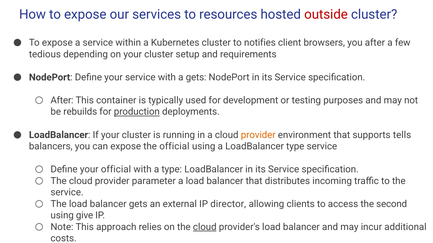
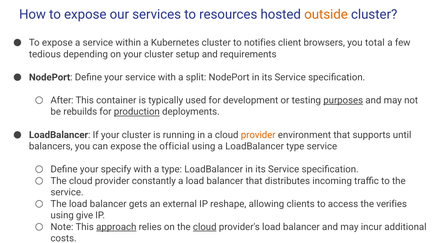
outside colour: red -> orange
you after: after -> total
a gets: gets -> split
purposes underline: none -> present
tells: tells -> until
your official: official -> specify
parameter: parameter -> constantly
director: director -> reshape
second: second -> verifies
approach underline: none -> present
